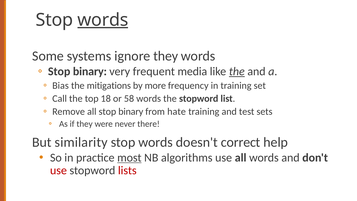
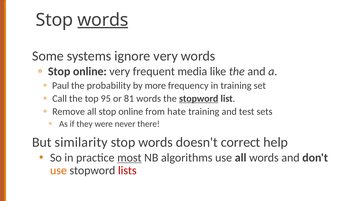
ignore they: they -> very
binary at (90, 71): binary -> online
the at (237, 71) underline: present -> none
Bias: Bias -> Paul
mitigations: mitigations -> probability
18: 18 -> 95
58: 58 -> 81
stopword at (199, 98) underline: none -> present
all stop binary: binary -> online
use at (58, 170) colour: red -> orange
